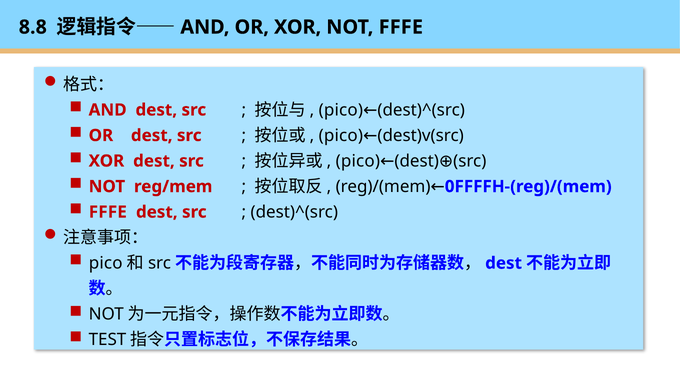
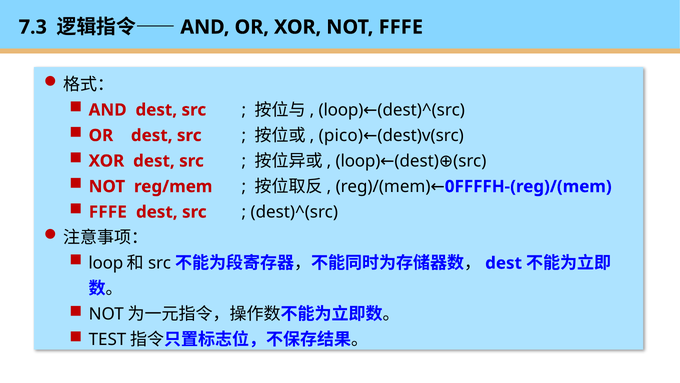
8.8: 8.8 -> 7.3
pico at (341, 110): pico -> loop
pico at (358, 161): pico -> loop
pico at (106, 263): pico -> loop
